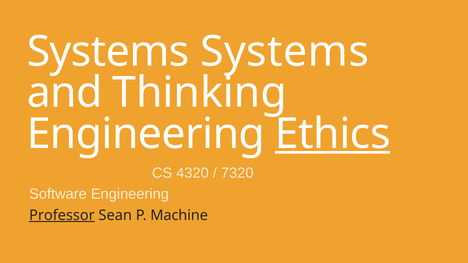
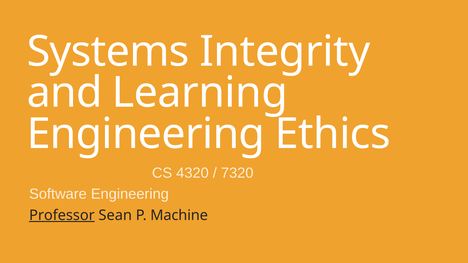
Systems Systems: Systems -> Integrity
Thinking: Thinking -> Learning
Ethics underline: present -> none
